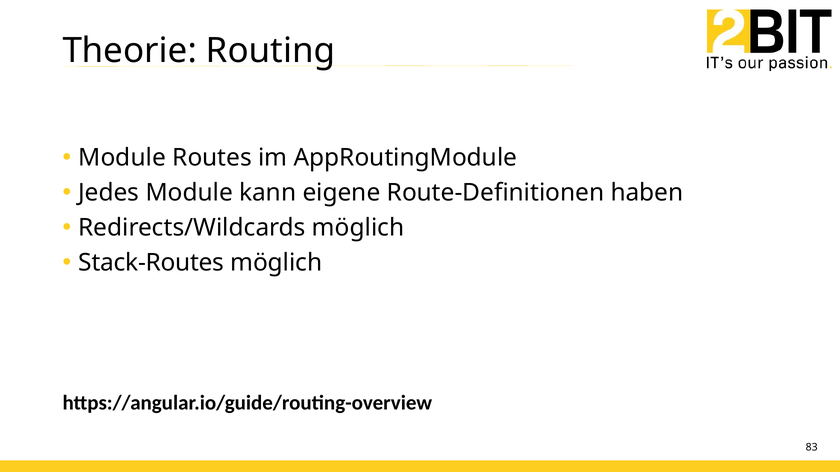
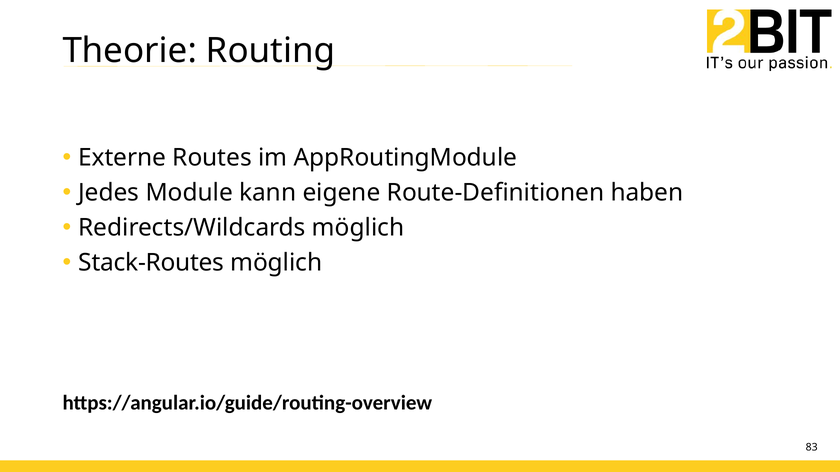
Module at (122, 158): Module -> Externe
